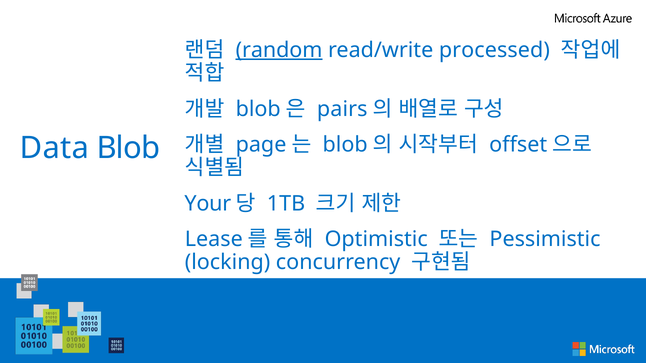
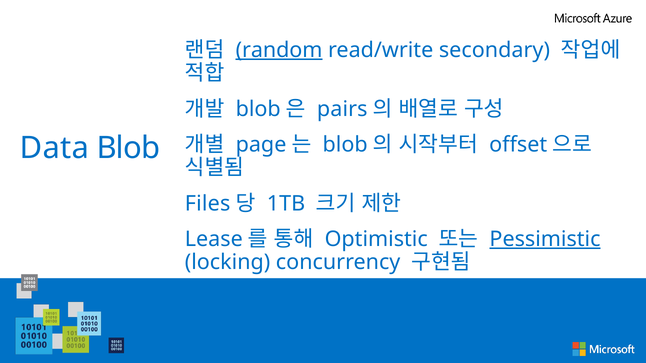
processed: processed -> secondary
Your: Your -> Files
Pessimistic underline: none -> present
